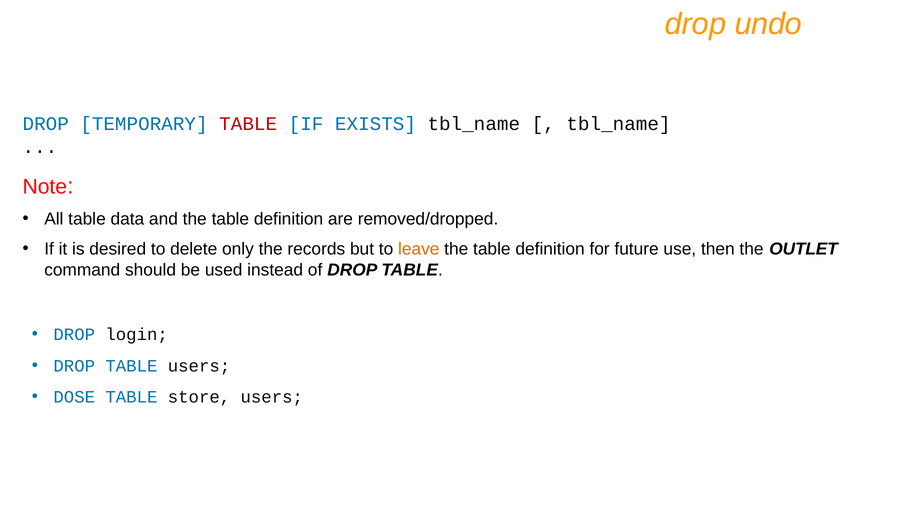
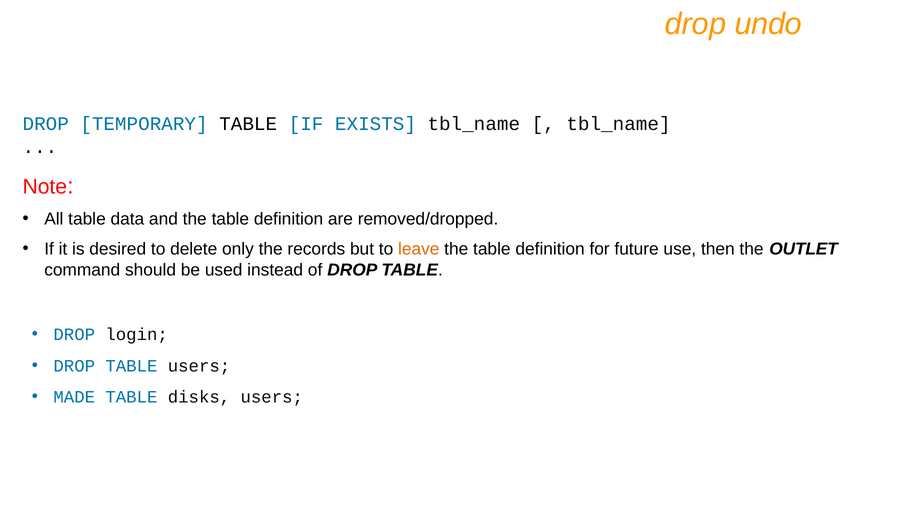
TABLE at (248, 124) colour: red -> black
DOSE: DOSE -> MADE
store: store -> disks
